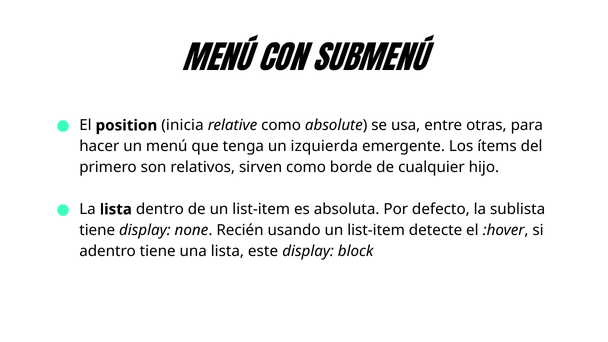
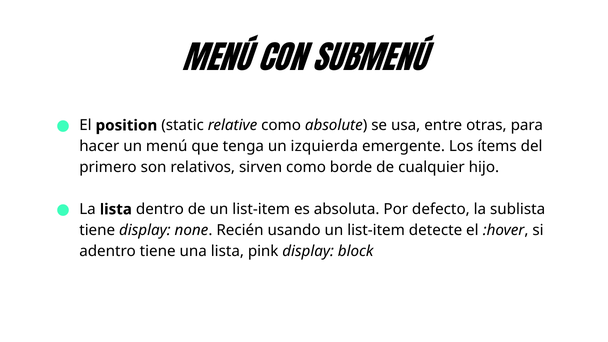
inicia: inicia -> static
este: este -> pink
